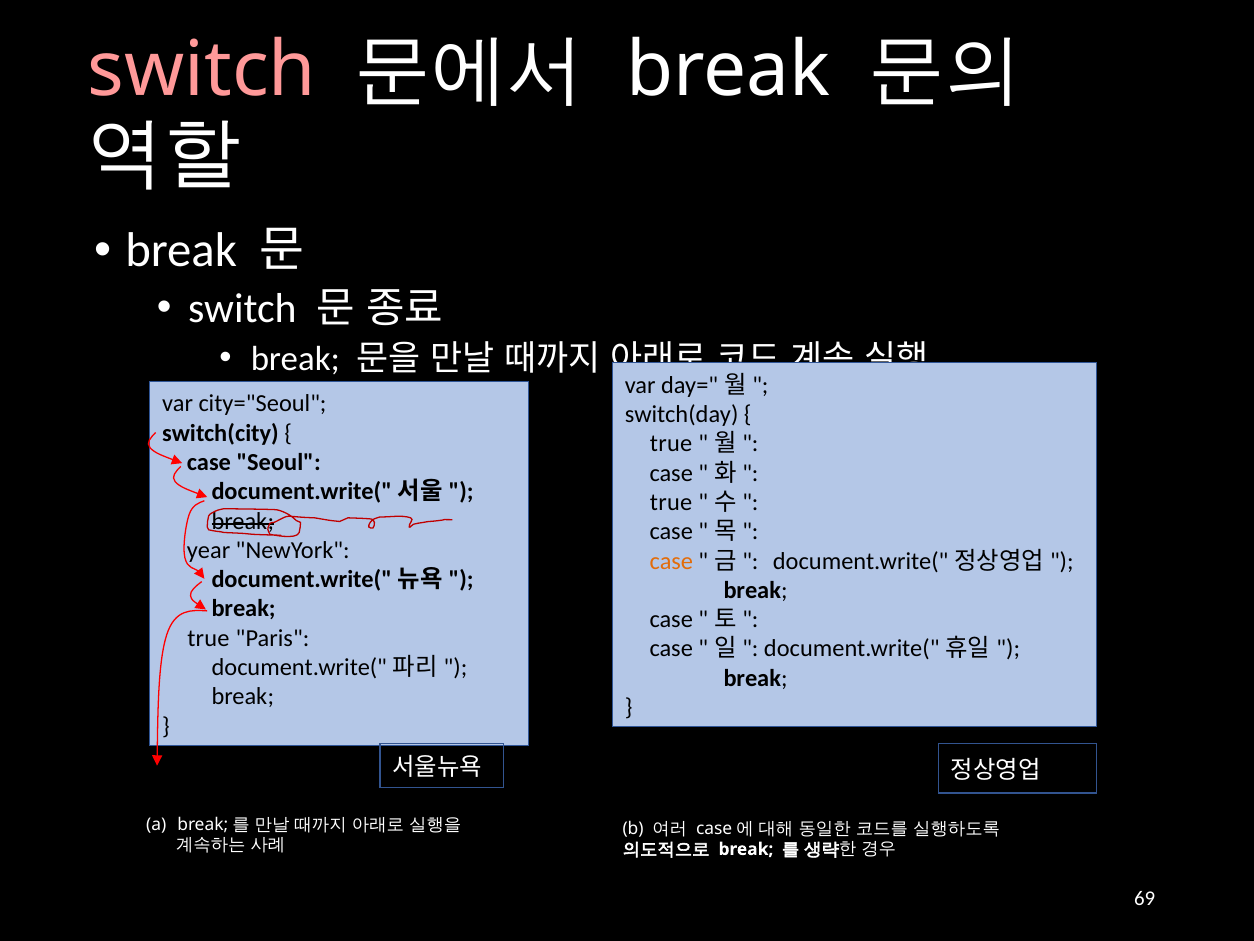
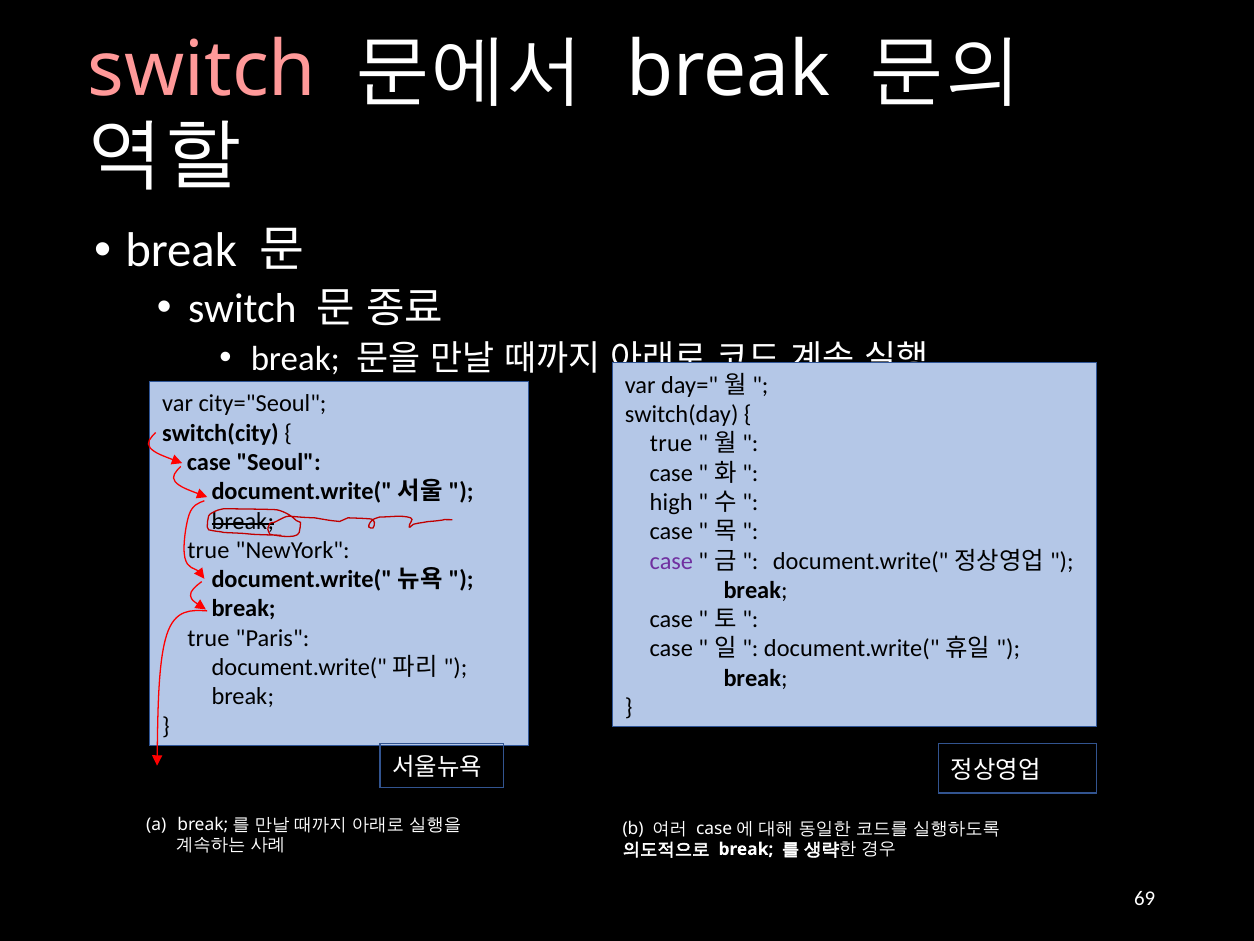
true at (671, 502): true -> high
year at (209, 550): year -> true
case at (671, 561) colour: orange -> purple
